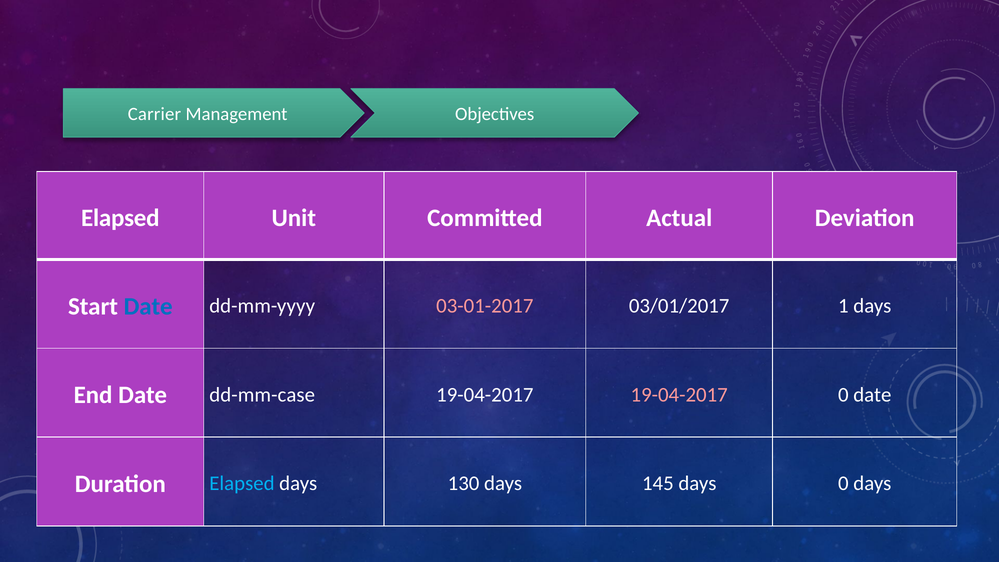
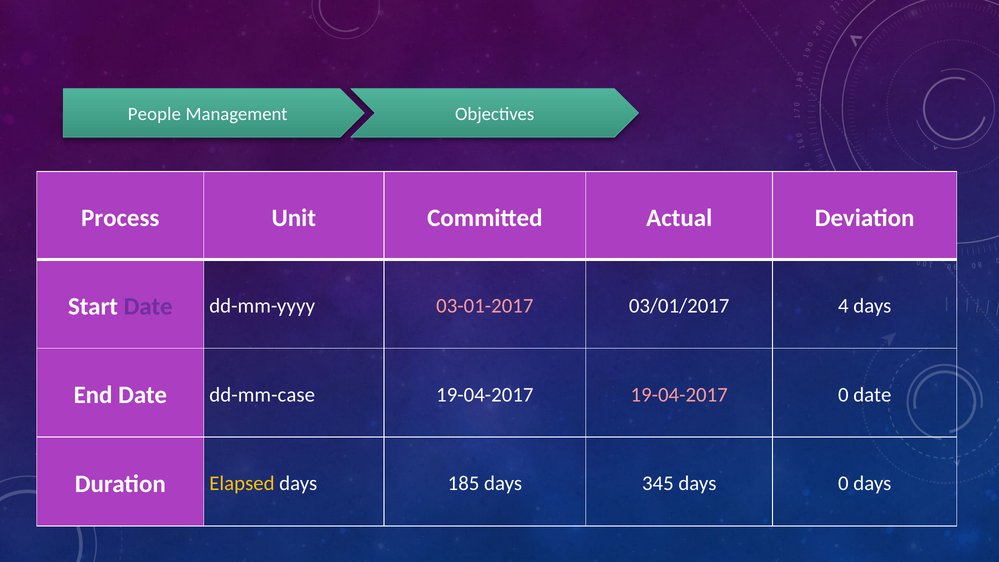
Carrier: Carrier -> People
Elapsed at (120, 218): Elapsed -> Process
Date at (148, 306) colour: blue -> purple
1: 1 -> 4
Elapsed at (242, 484) colour: light blue -> yellow
130: 130 -> 185
145: 145 -> 345
